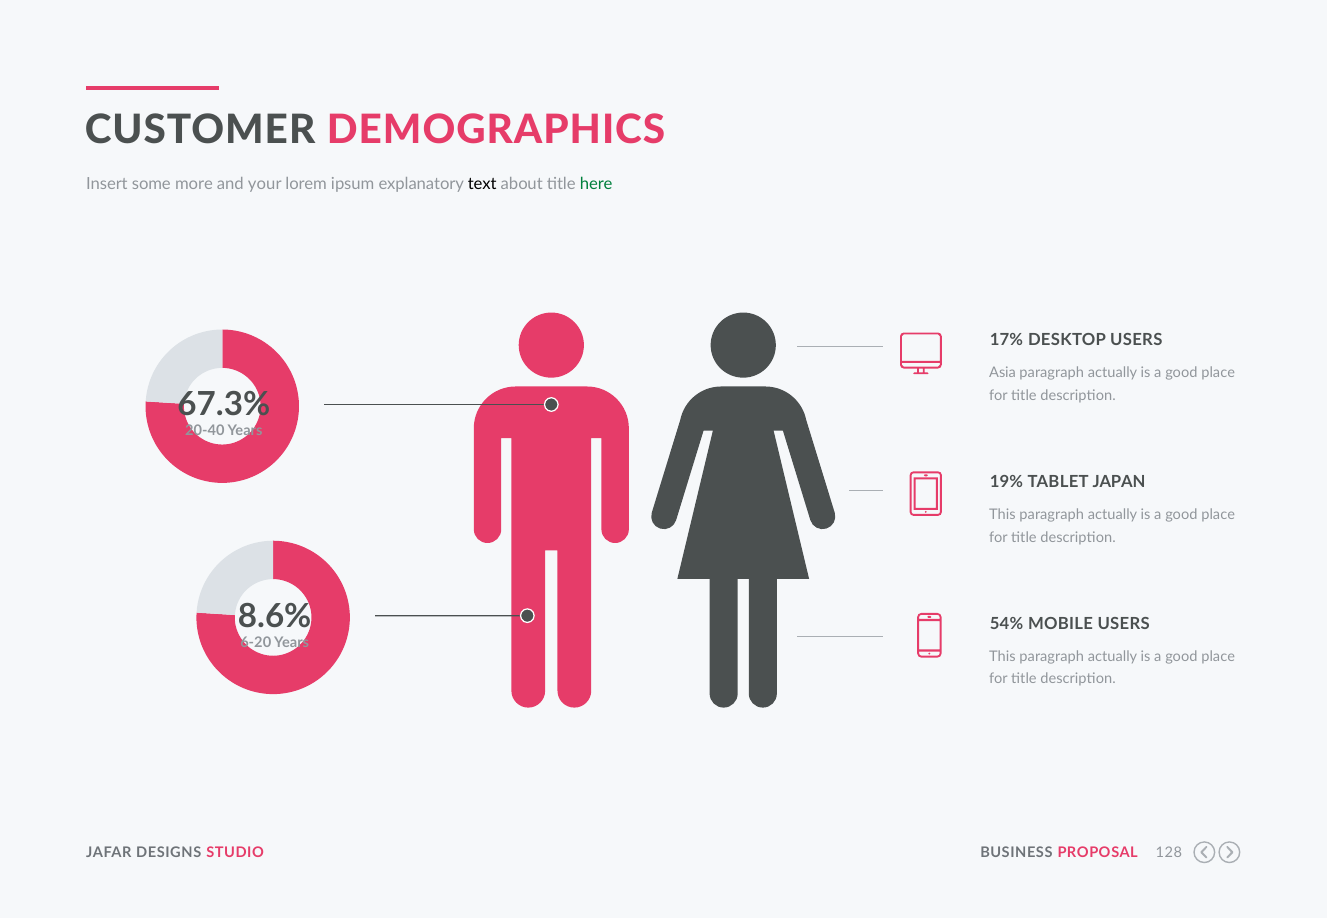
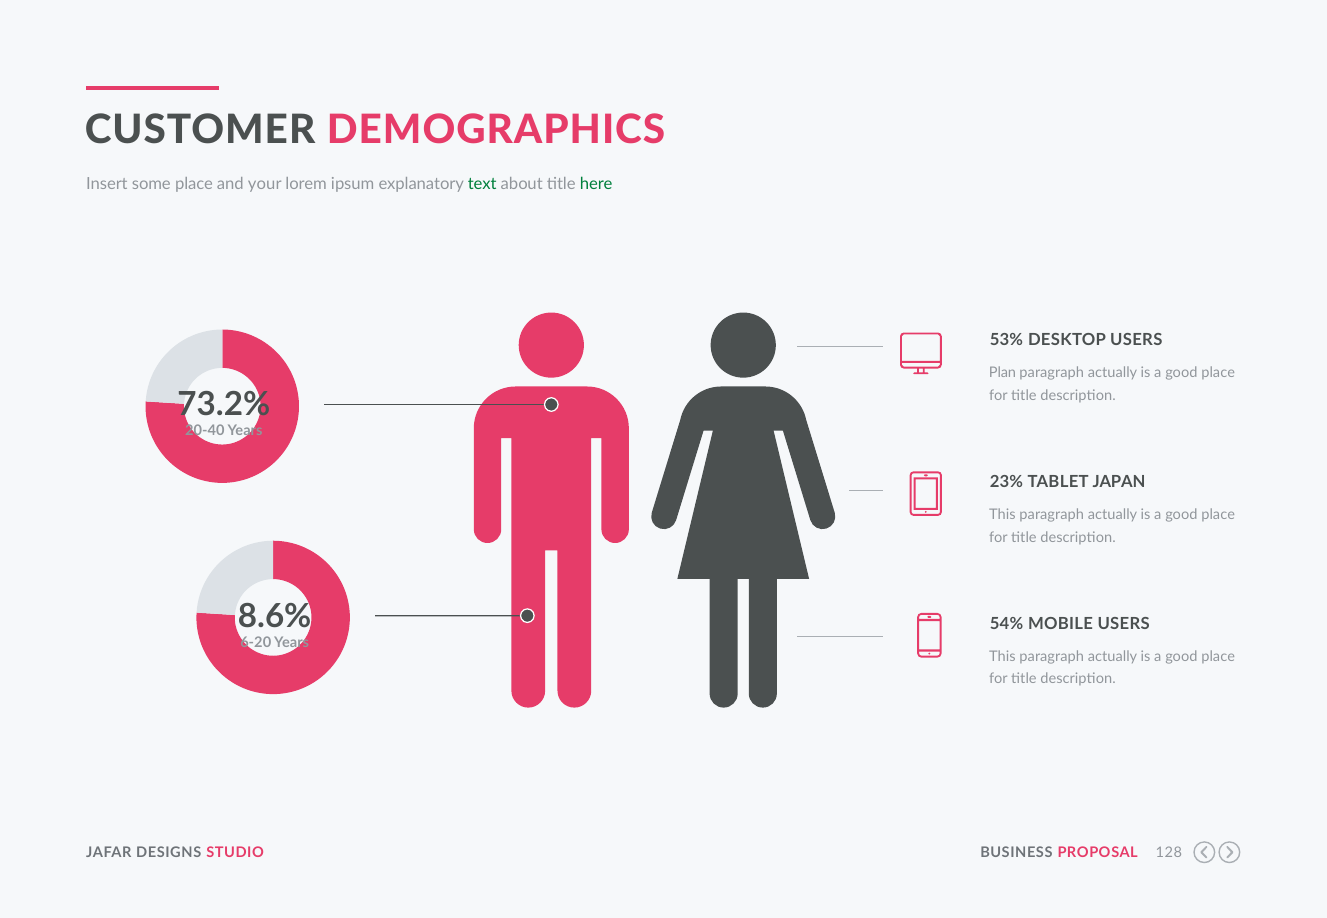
some more: more -> place
text colour: black -> green
17%: 17% -> 53%
Asia: Asia -> Plan
67.3%: 67.3% -> 73.2%
19%: 19% -> 23%
